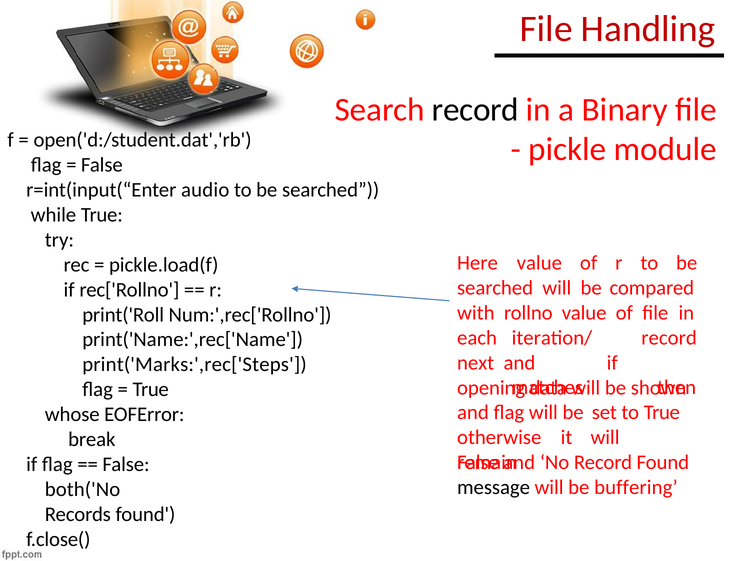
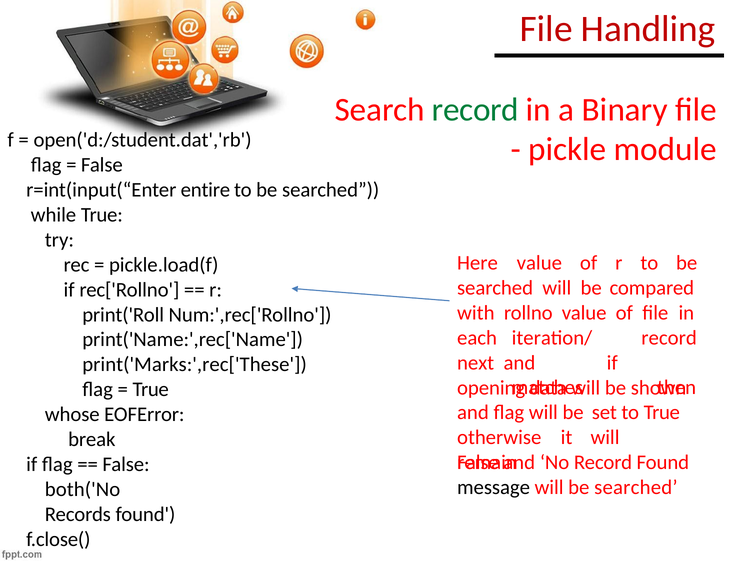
record at (475, 110) colour: black -> green
audio: audio -> entire
print('Marks:',rec['Steps: print('Marks:',rec['Steps -> print('Marks:',rec['These
will be buffering: buffering -> searched
